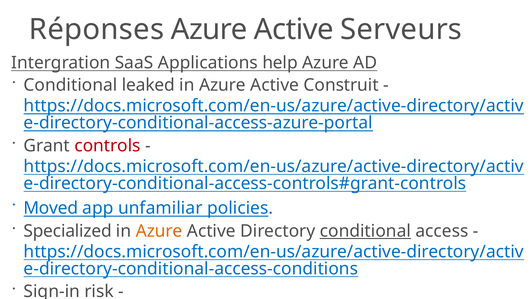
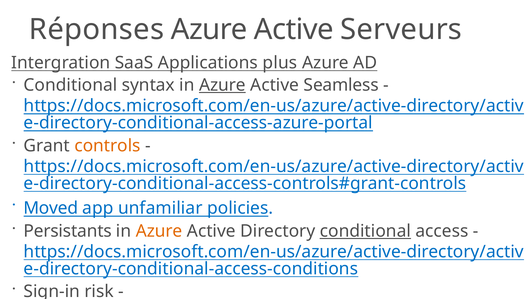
help: help -> plus
leaked: leaked -> syntax
Azure at (222, 85) underline: none -> present
Construit: Construit -> Seamless
controls colour: red -> orange
Specialized: Specialized -> Persistants
